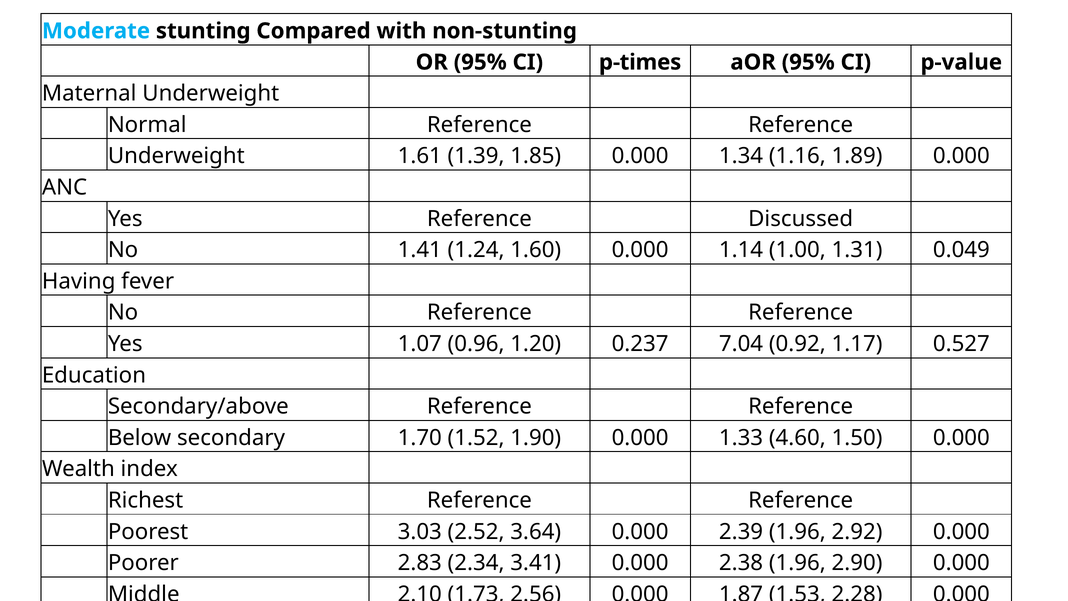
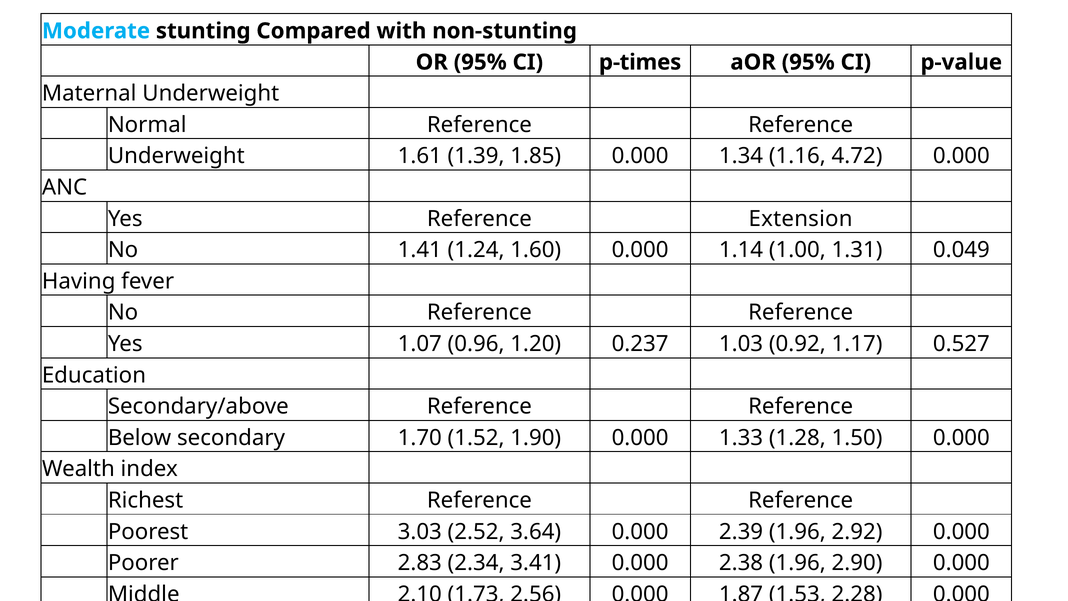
1.89: 1.89 -> 4.72
Discussed: Discussed -> Extension
7.04: 7.04 -> 1.03
4.60: 4.60 -> 1.28
